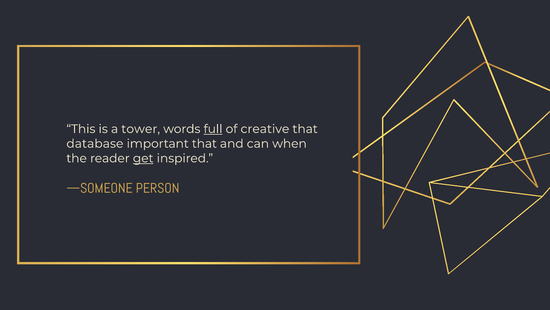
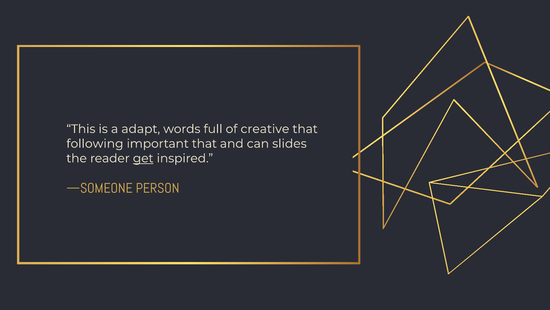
tower: tower -> adapt
full underline: present -> none
database: database -> following
when: when -> slides
